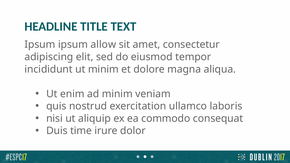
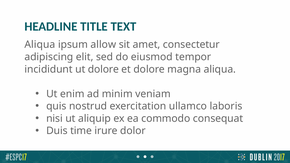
Ipsum at (40, 45): Ipsum -> Aliqua
ut minim: minim -> dolore
